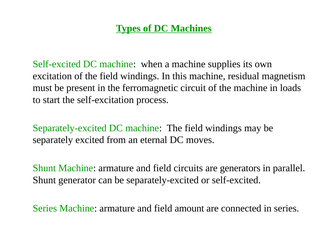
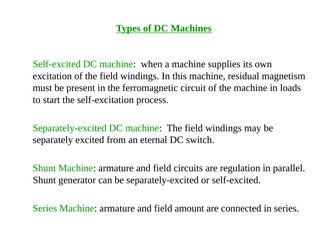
moves: moves -> switch
generators: generators -> regulation
